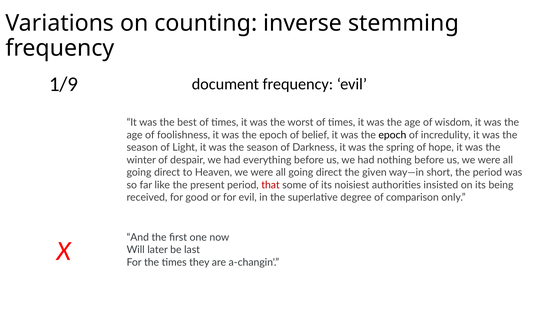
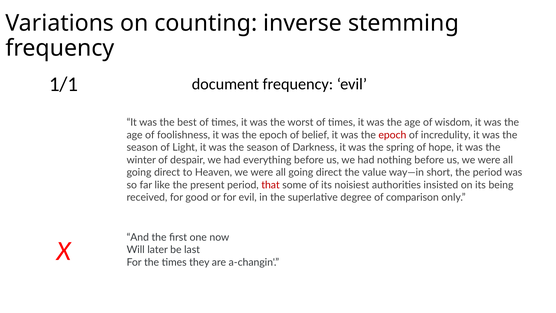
1/9: 1/9 -> 1/1
epoch at (392, 135) colour: black -> red
given: given -> value
